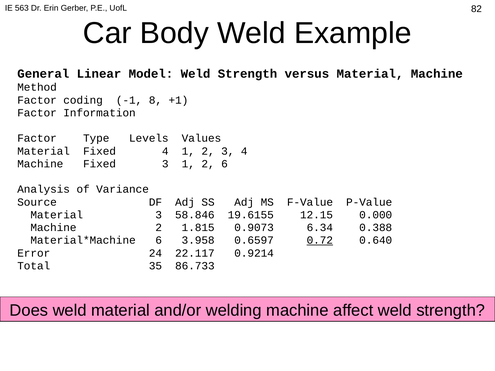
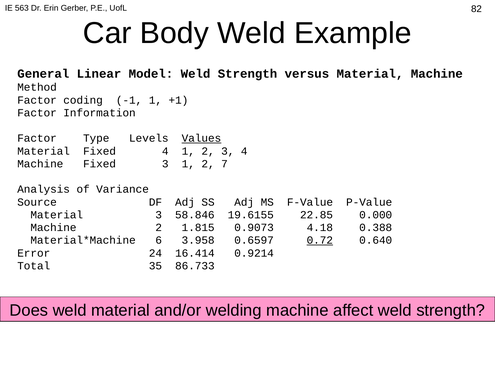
-1 8: 8 -> 1
Values underline: none -> present
2 6: 6 -> 7
12.15: 12.15 -> 22.85
6.34: 6.34 -> 4.18
22.117: 22.117 -> 16.414
